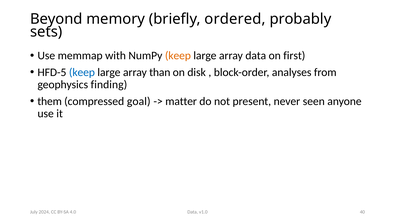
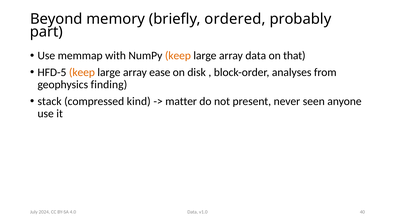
sets: sets -> part
first: first -> that
keep at (82, 72) colour: blue -> orange
than: than -> ease
them: them -> stack
goal: goal -> kind
